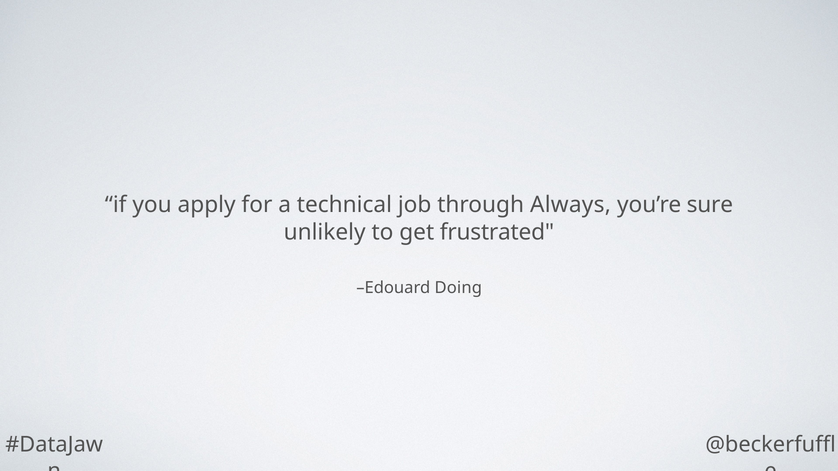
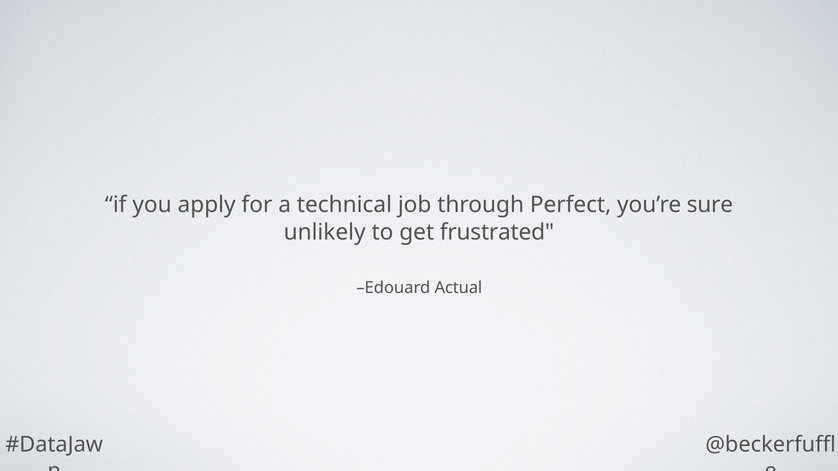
Always: Always -> Perfect
Doing: Doing -> Actual
